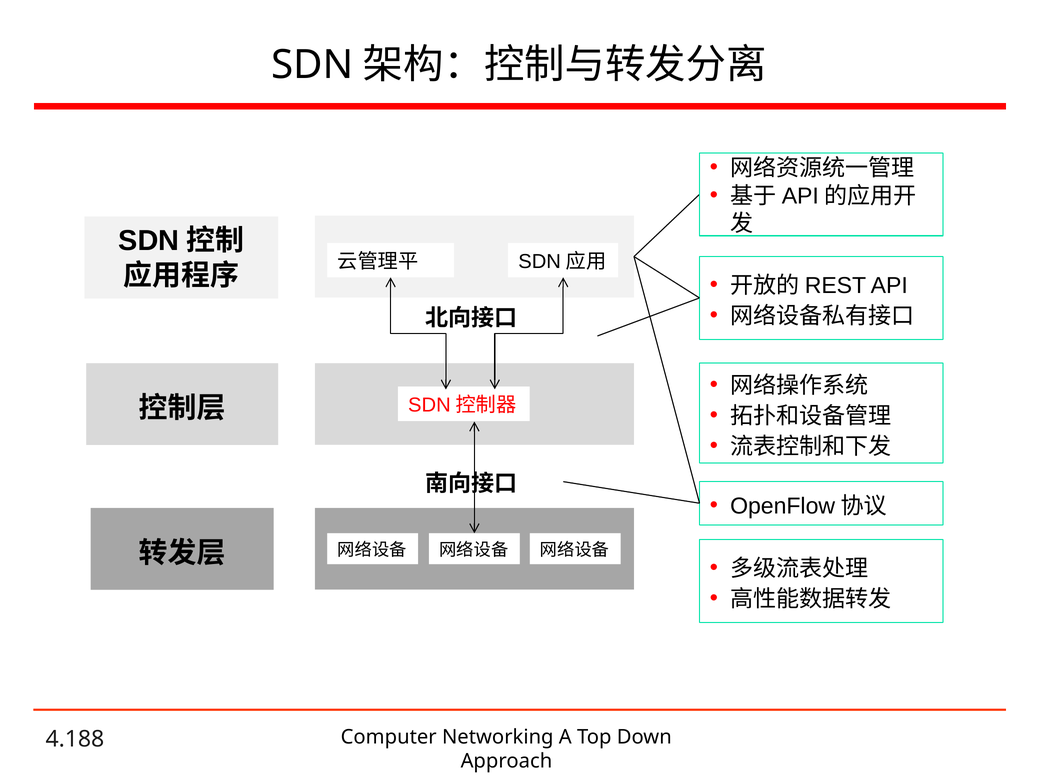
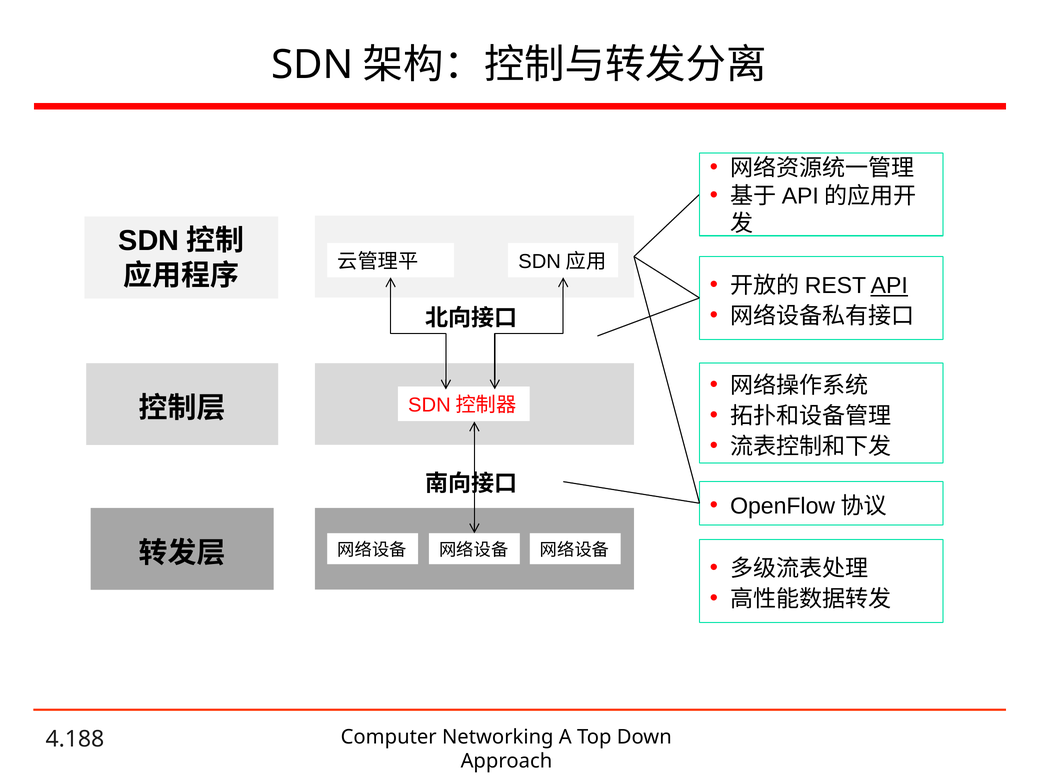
API underline: none -> present
